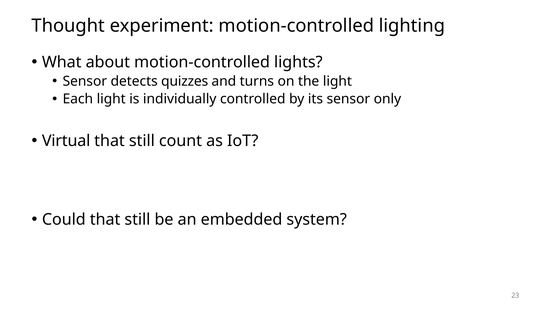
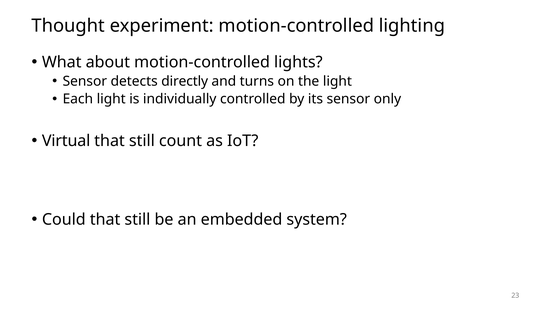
quizzes: quizzes -> directly
